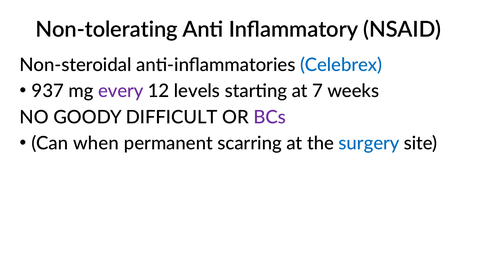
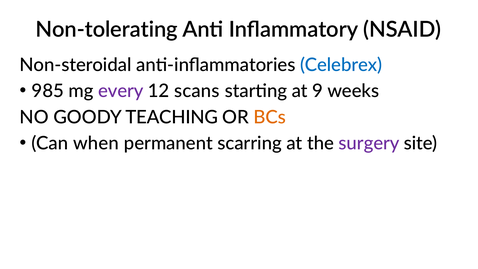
937: 937 -> 985
levels: levels -> scans
7: 7 -> 9
DIFFICULT: DIFFICULT -> TEACHING
BCs colour: purple -> orange
surgery colour: blue -> purple
